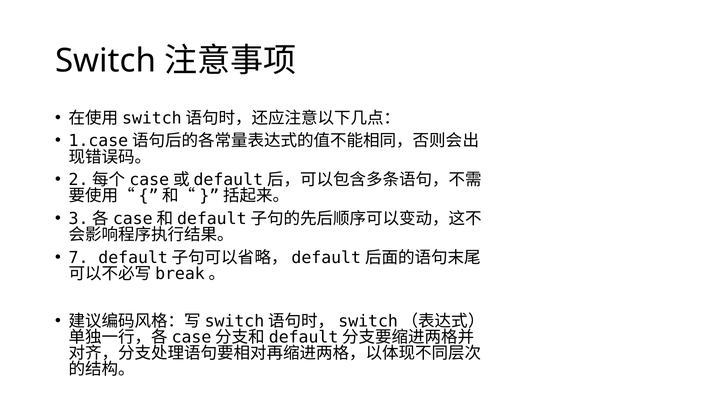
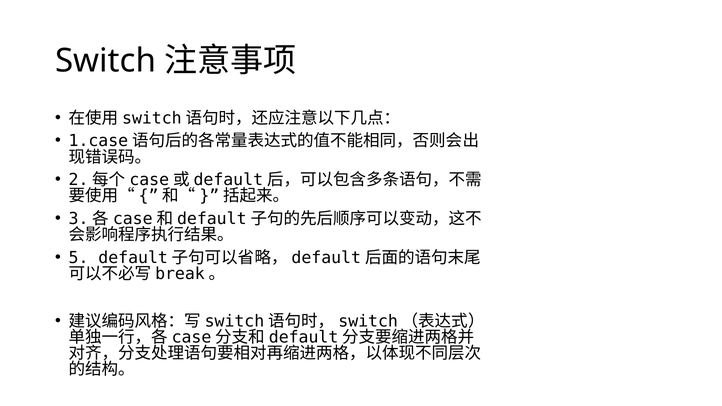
7: 7 -> 5
